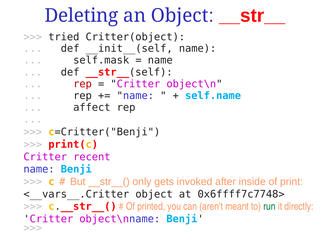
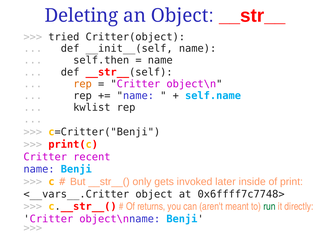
self.mask: self.mask -> self.then
rep at (83, 84) colour: red -> orange
affect: affect -> kwlist
after: after -> later
printed: printed -> returns
